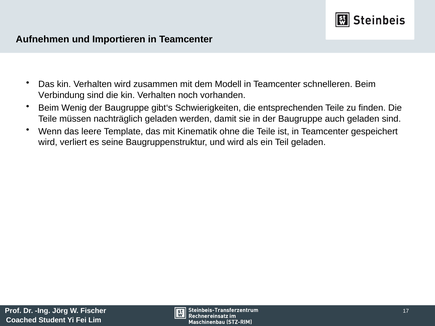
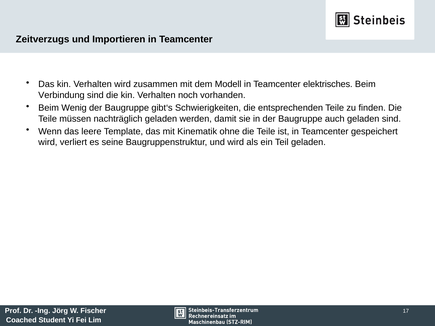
Aufnehmen: Aufnehmen -> Zeitverzugs
schnelleren: schnelleren -> elektrisches
